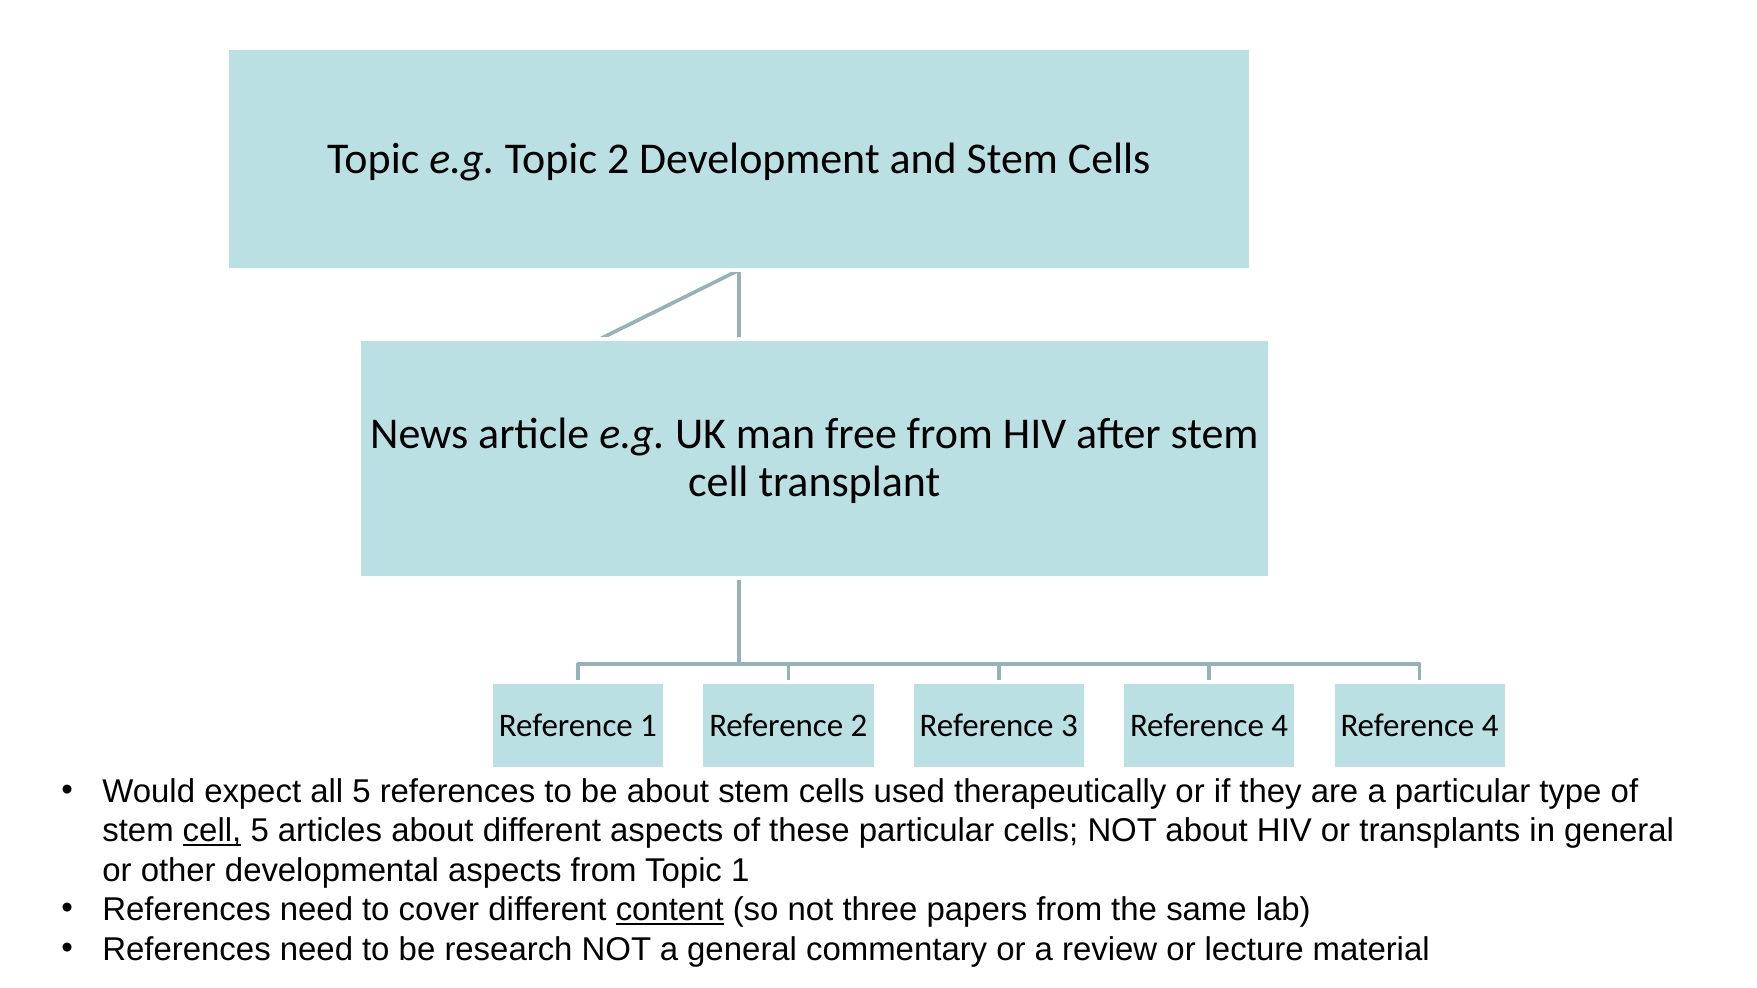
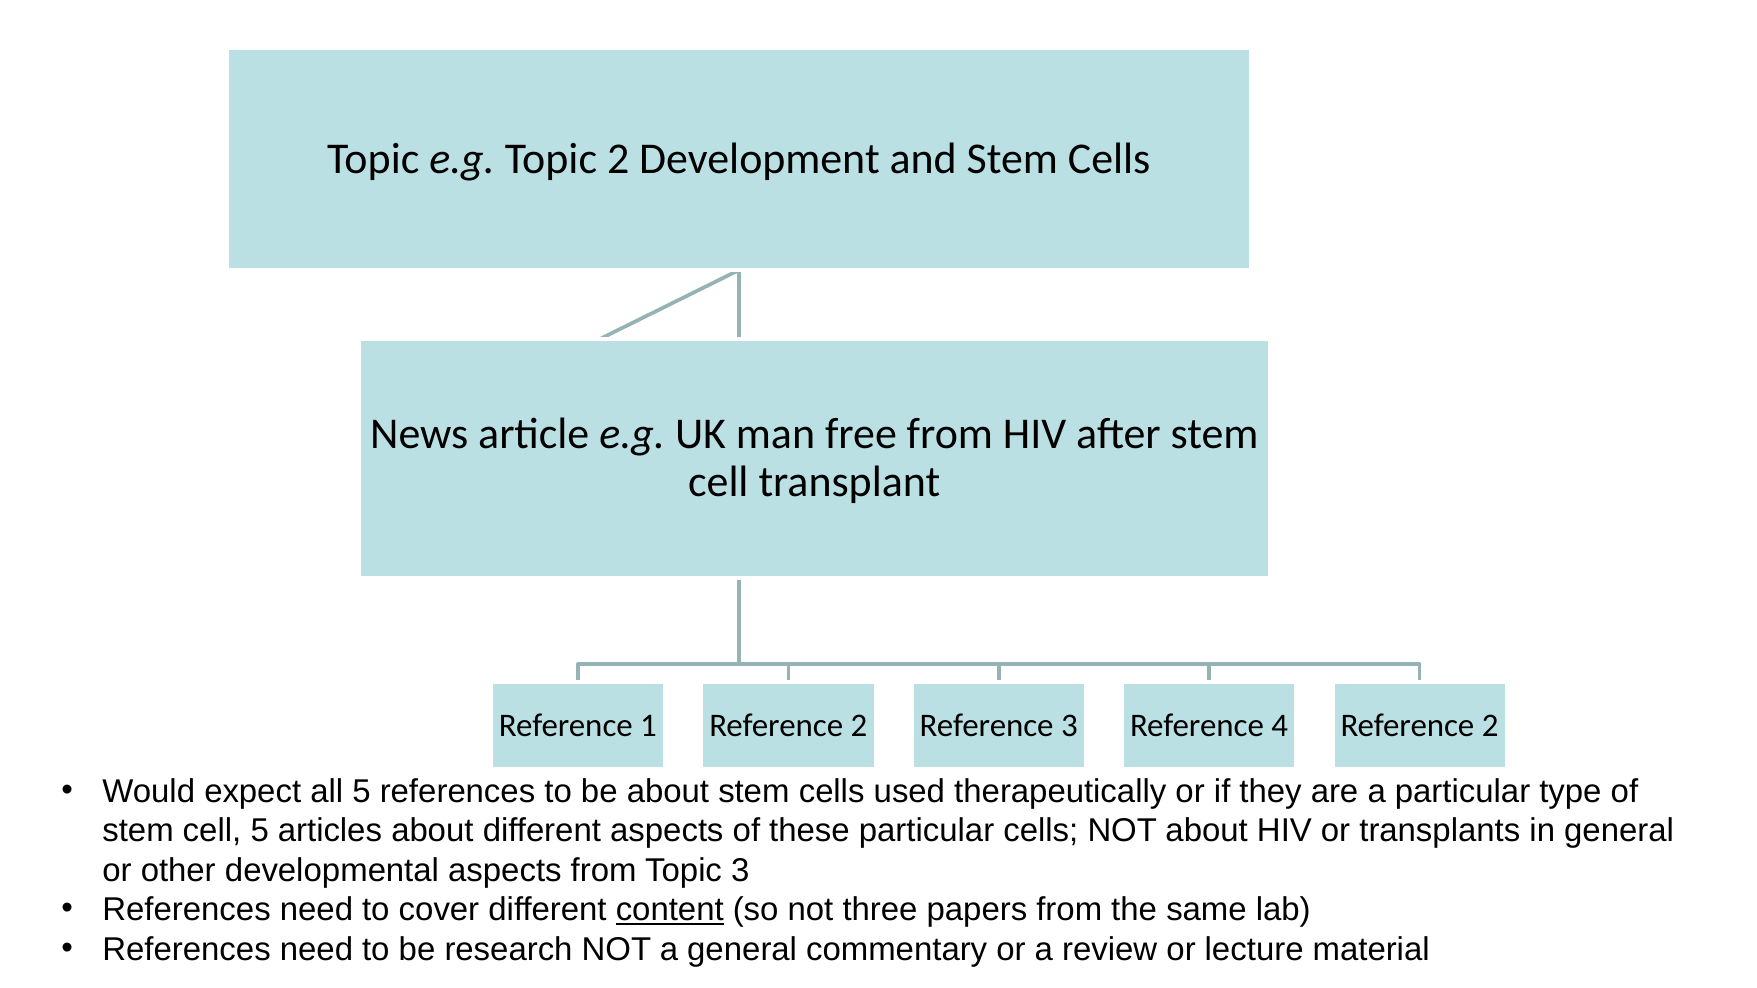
4 at (1490, 726): 4 -> 2
cell at (212, 831) underline: present -> none
Topic 1: 1 -> 3
